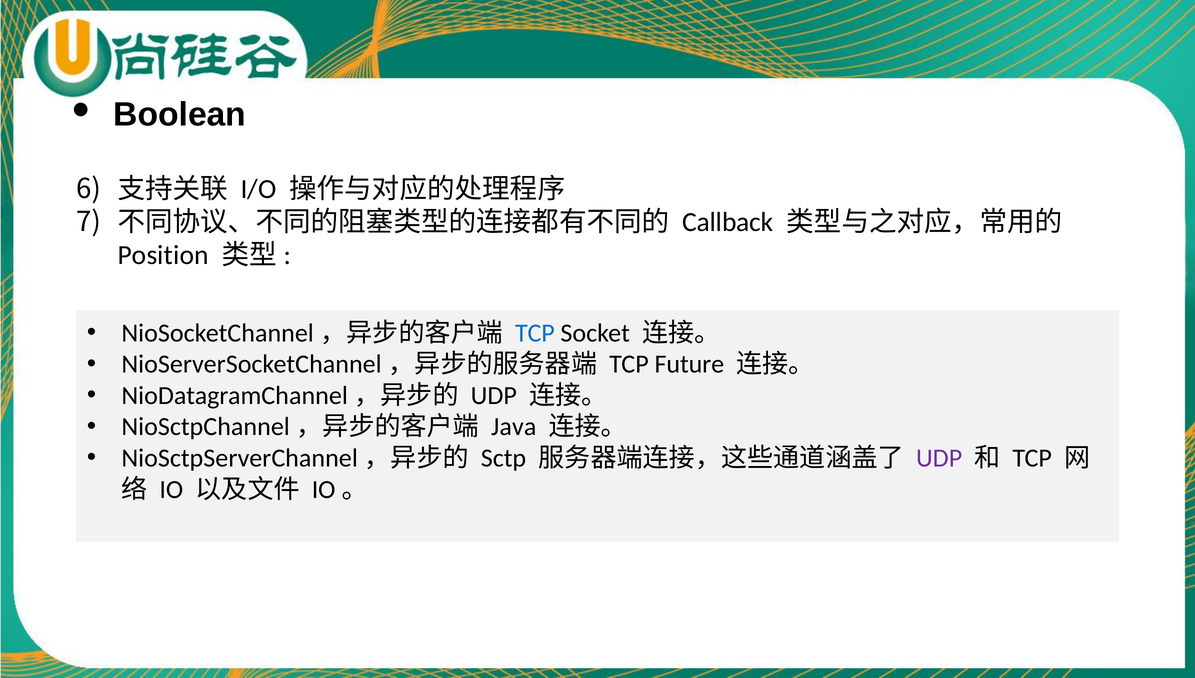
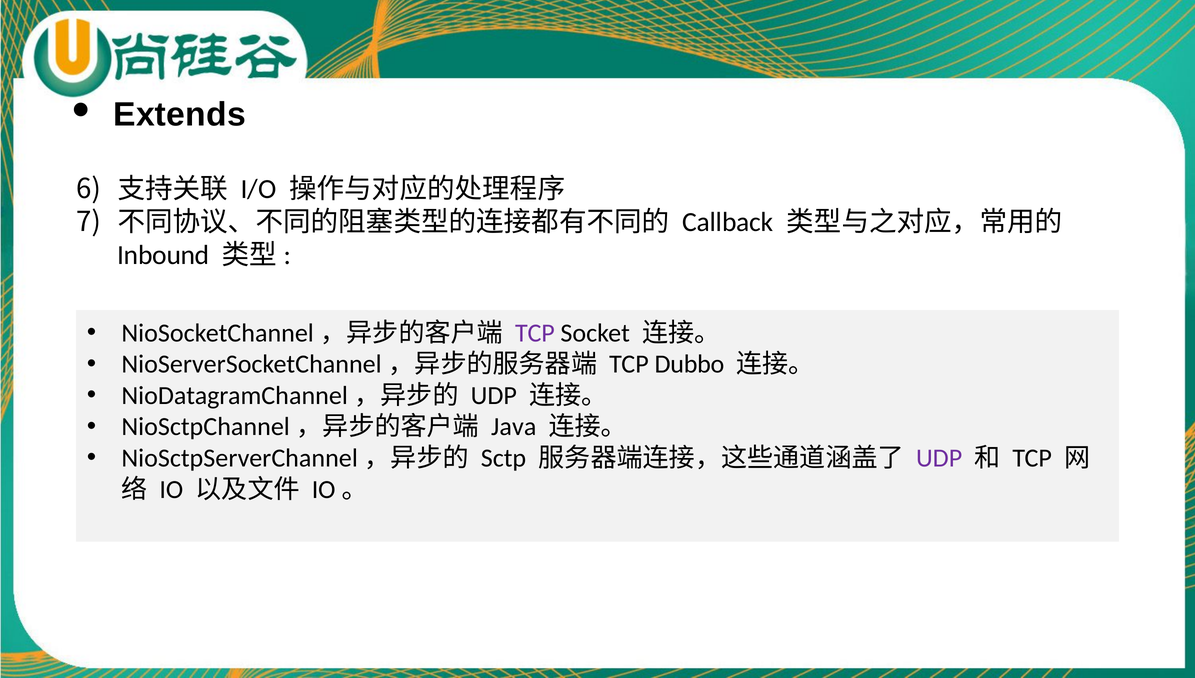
Boolean: Boolean -> Extends
Position: Position -> Inbound
TCP at (535, 333) colour: blue -> purple
Future: Future -> Dubbo
